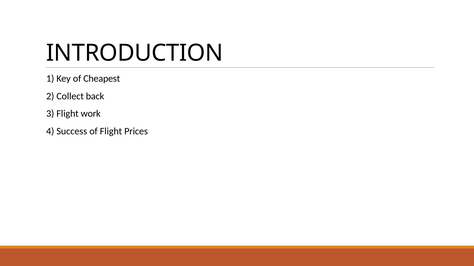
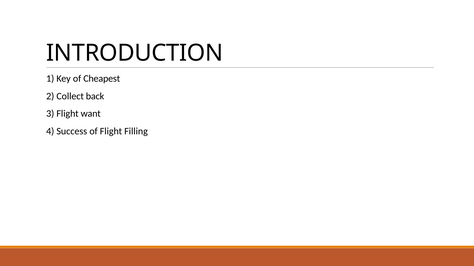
work: work -> want
Prices: Prices -> Filling
